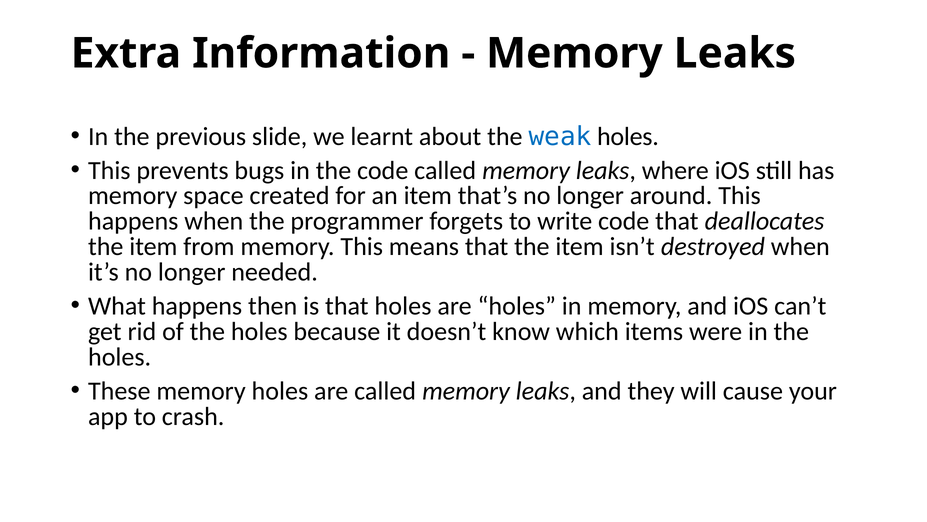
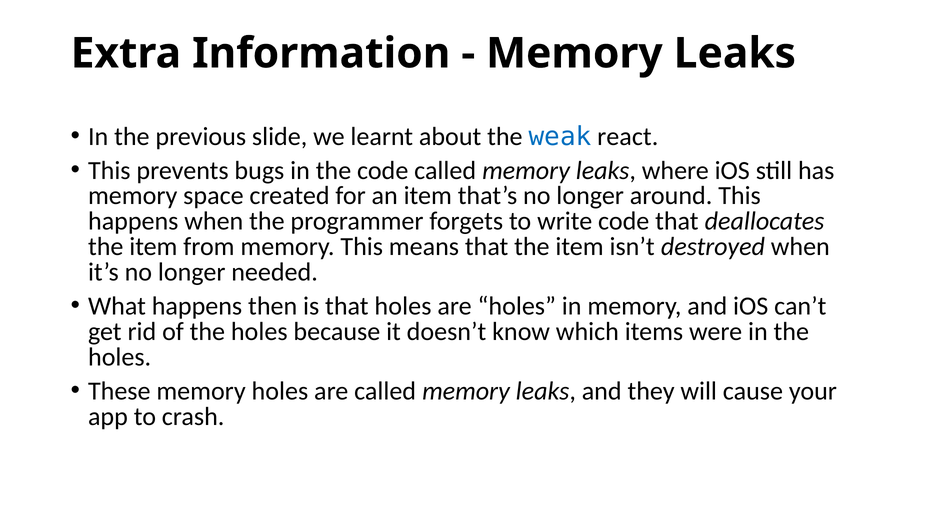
weak holes: holes -> react
